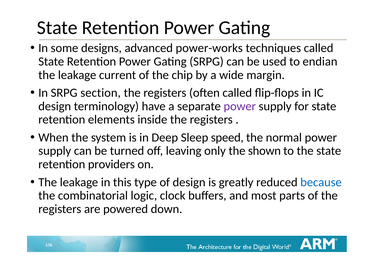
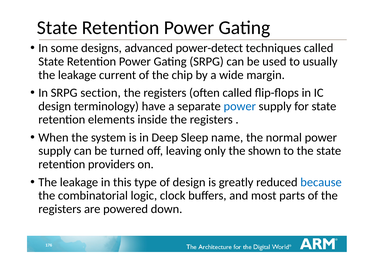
power-works: power-works -> power-detect
endian: endian -> usually
power at (240, 106) colour: purple -> blue
speed: speed -> name
